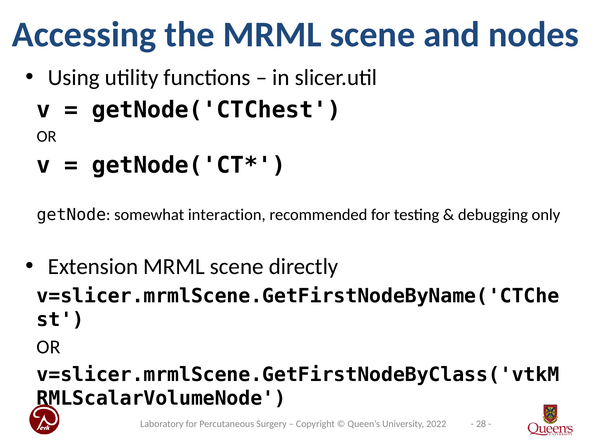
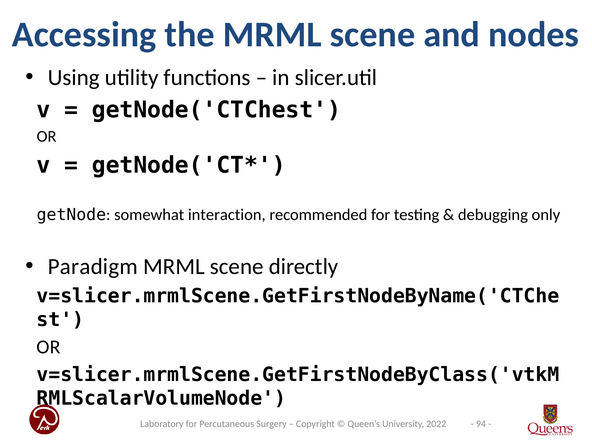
Extension: Extension -> Paradigm
28: 28 -> 94
